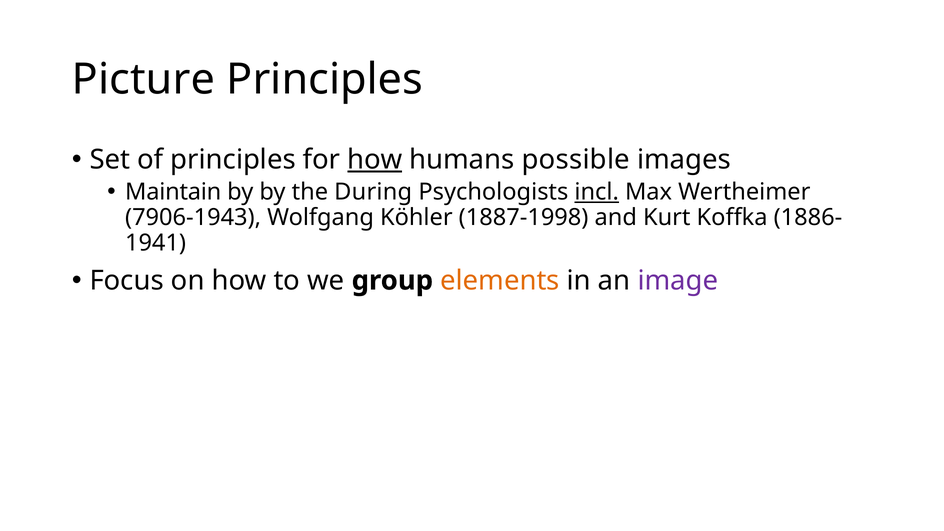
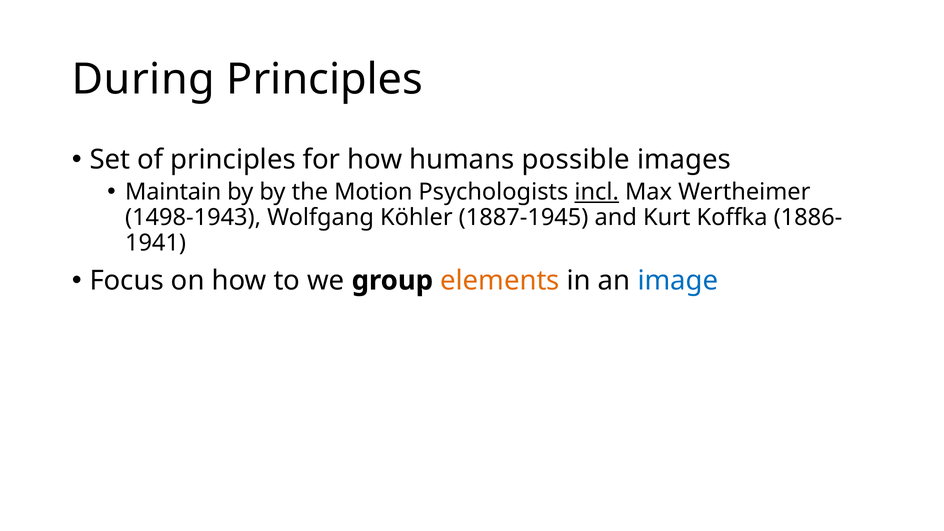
Picture: Picture -> During
how at (375, 160) underline: present -> none
During: During -> Motion
7906-1943: 7906-1943 -> 1498-1943
1887-1998: 1887-1998 -> 1887-1945
image colour: purple -> blue
